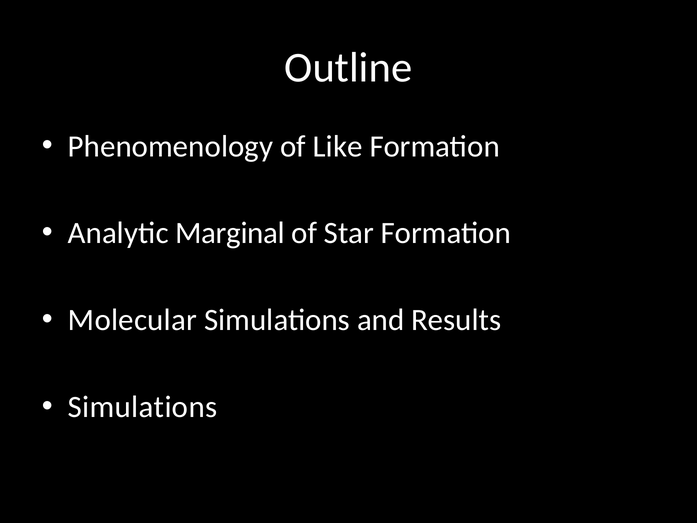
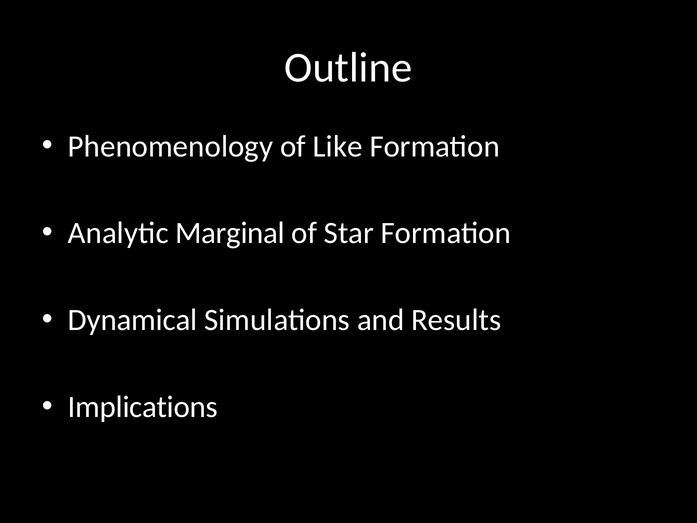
Molecular: Molecular -> Dynamical
Simulations at (143, 407): Simulations -> Implications
